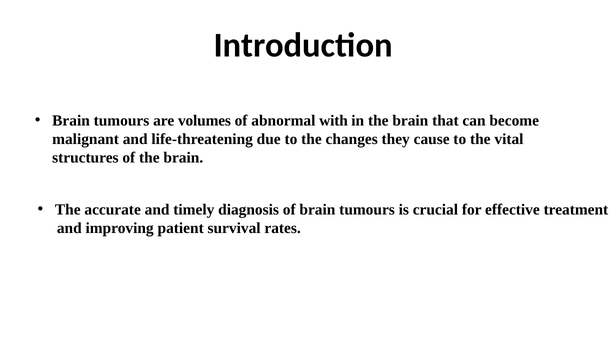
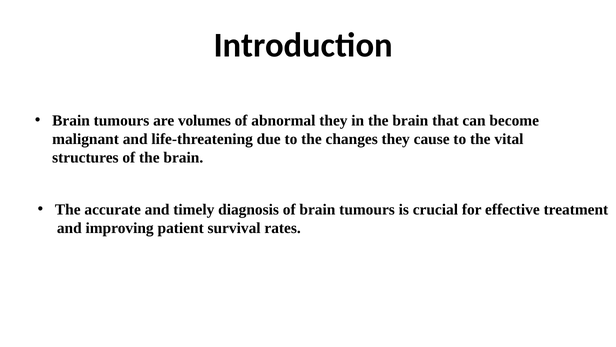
abnormal with: with -> they
